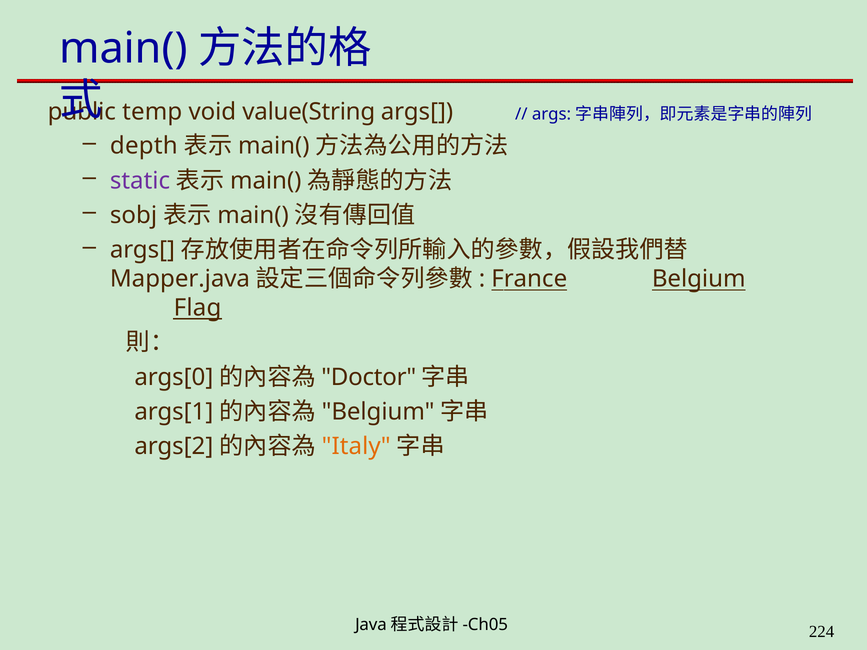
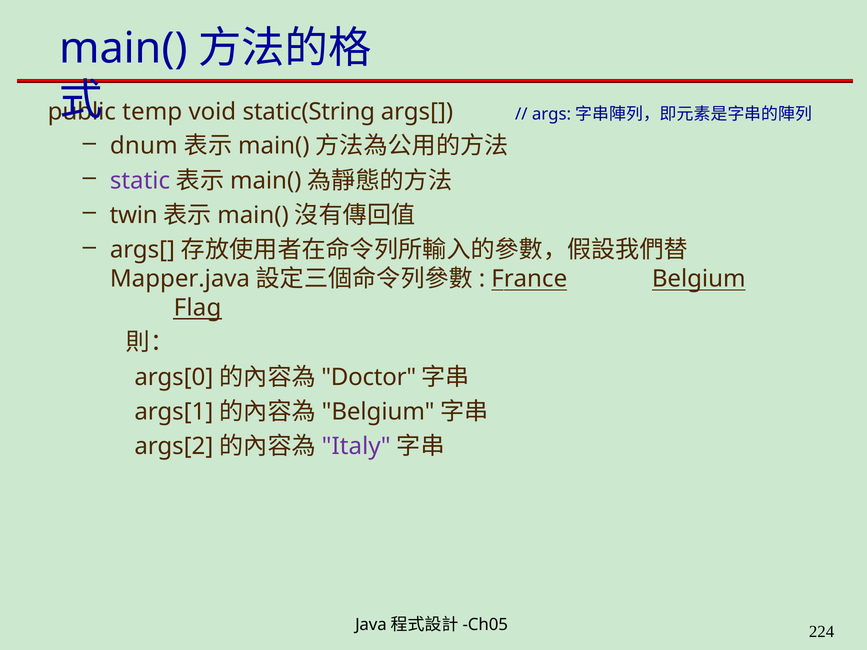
value(String: value(String -> static(String
depth: depth -> dnum
sobj: sobj -> twin
Italy colour: orange -> purple
